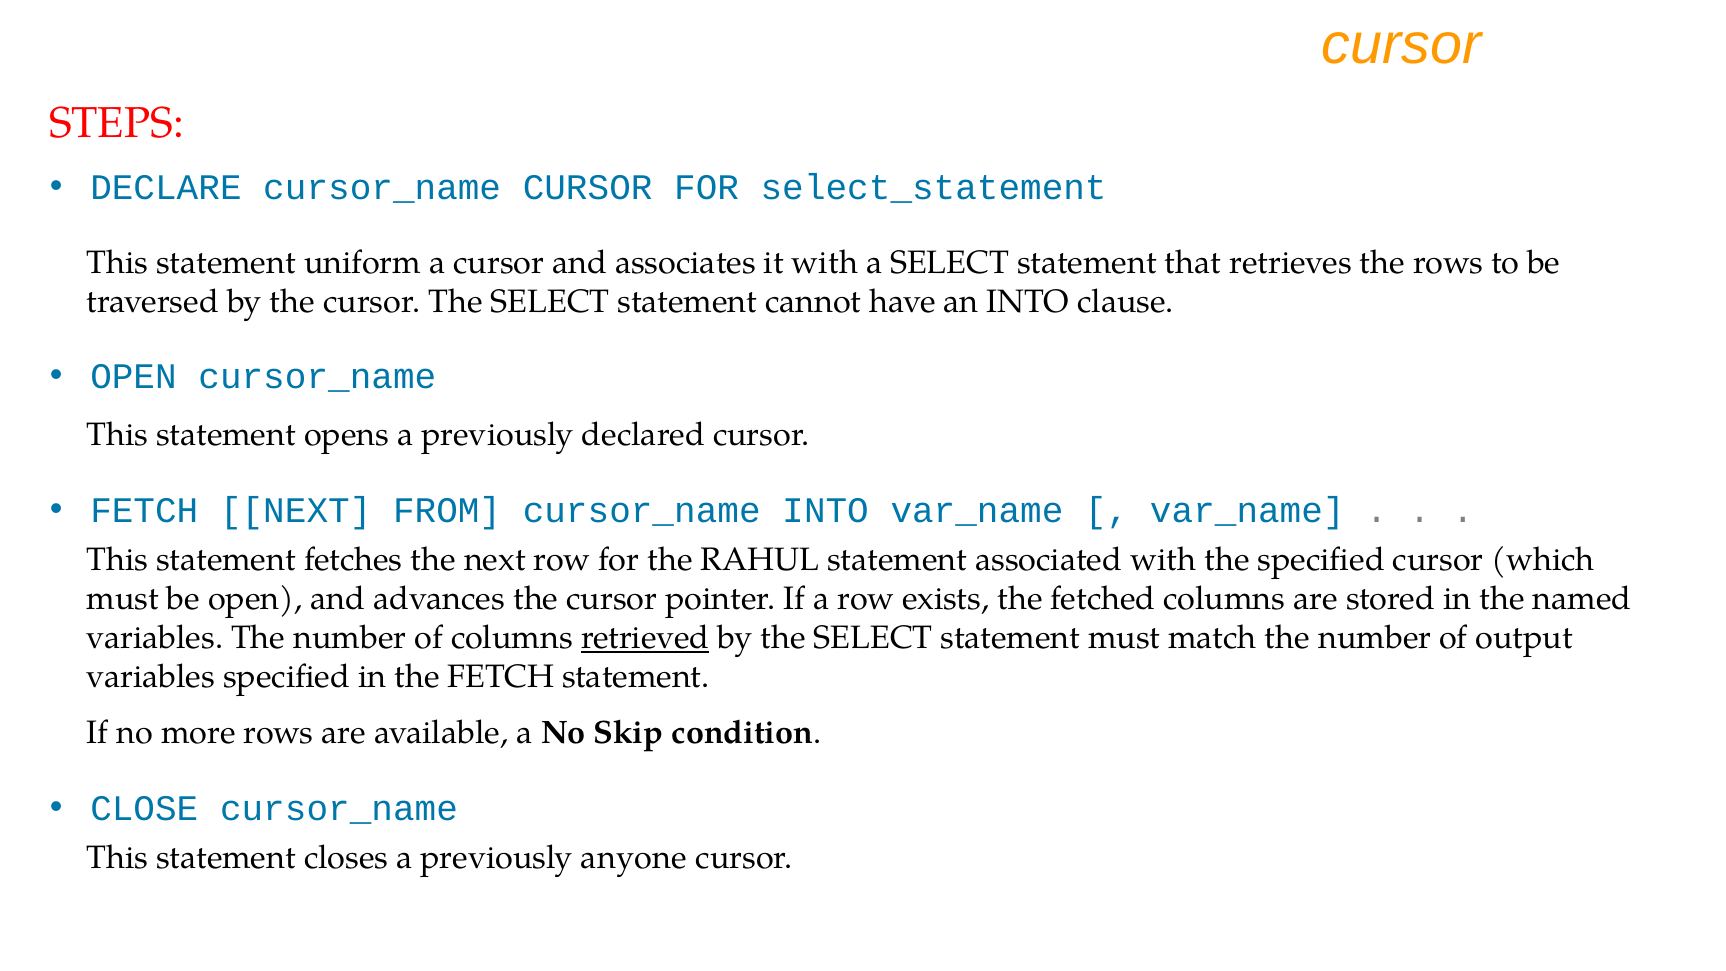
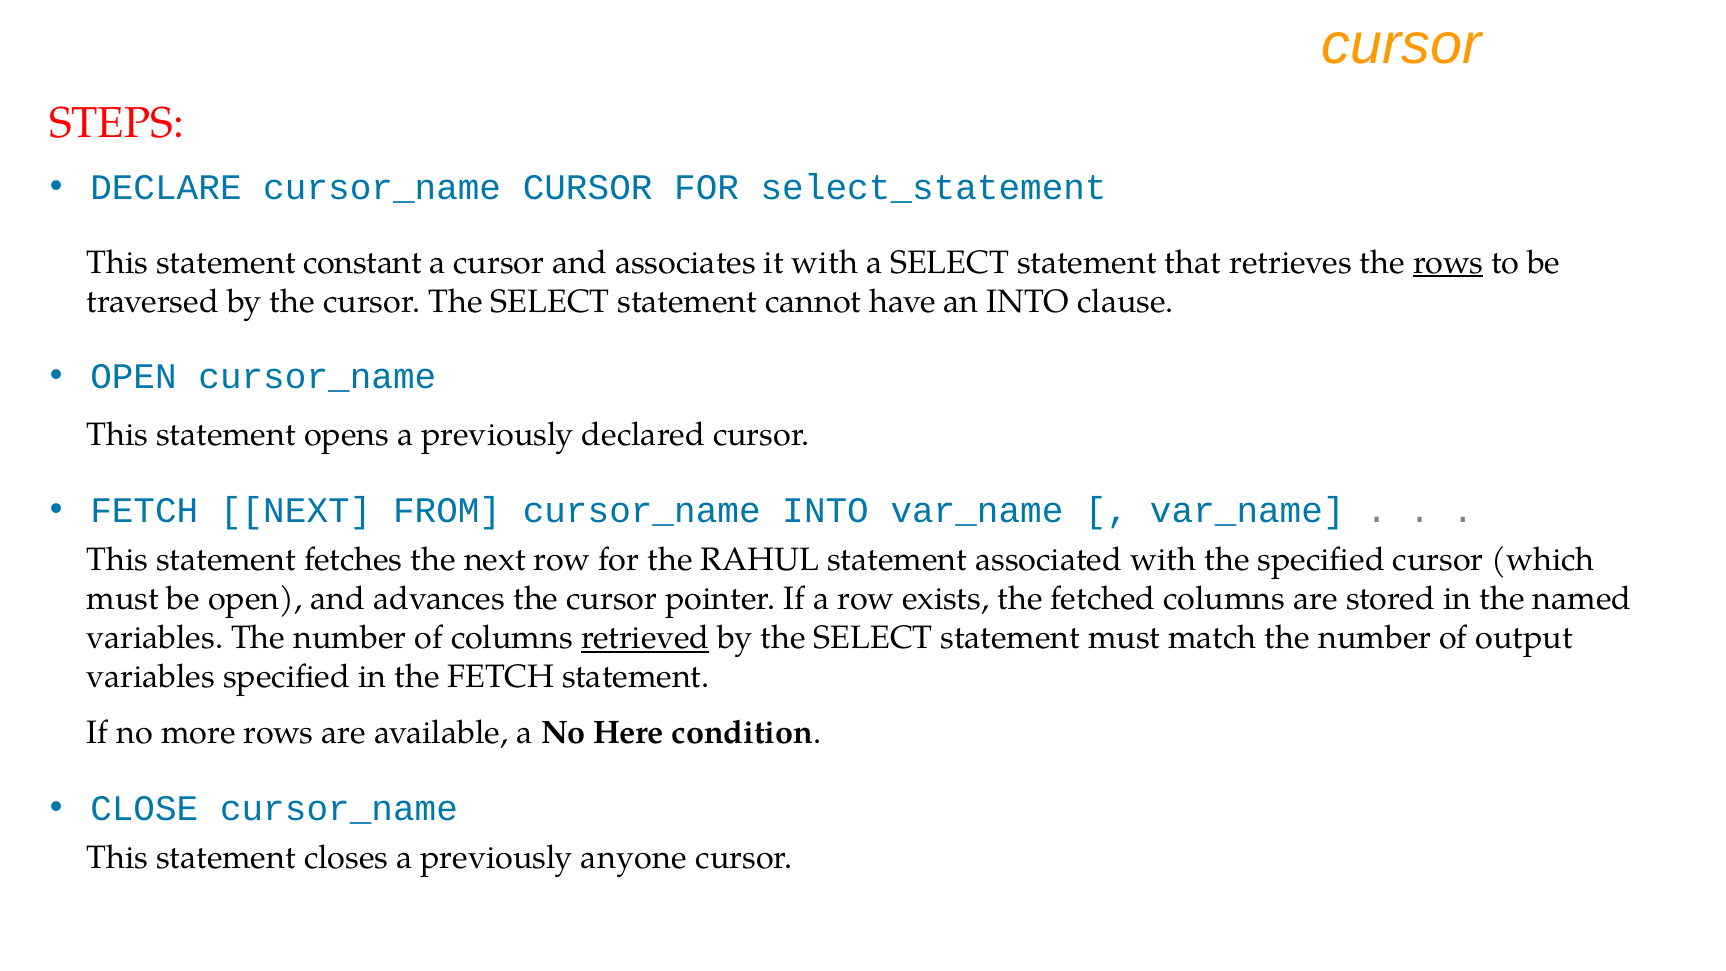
uniform: uniform -> constant
rows at (1448, 262) underline: none -> present
Skip: Skip -> Here
